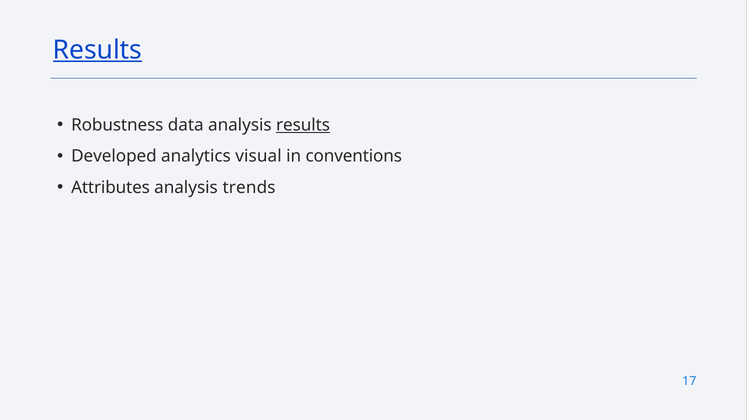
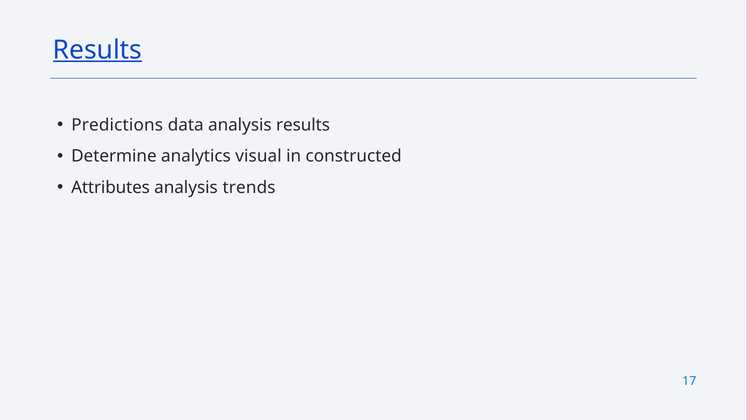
Robustness: Robustness -> Predictions
results at (303, 125) underline: present -> none
Developed: Developed -> Determine
conventions: conventions -> constructed
